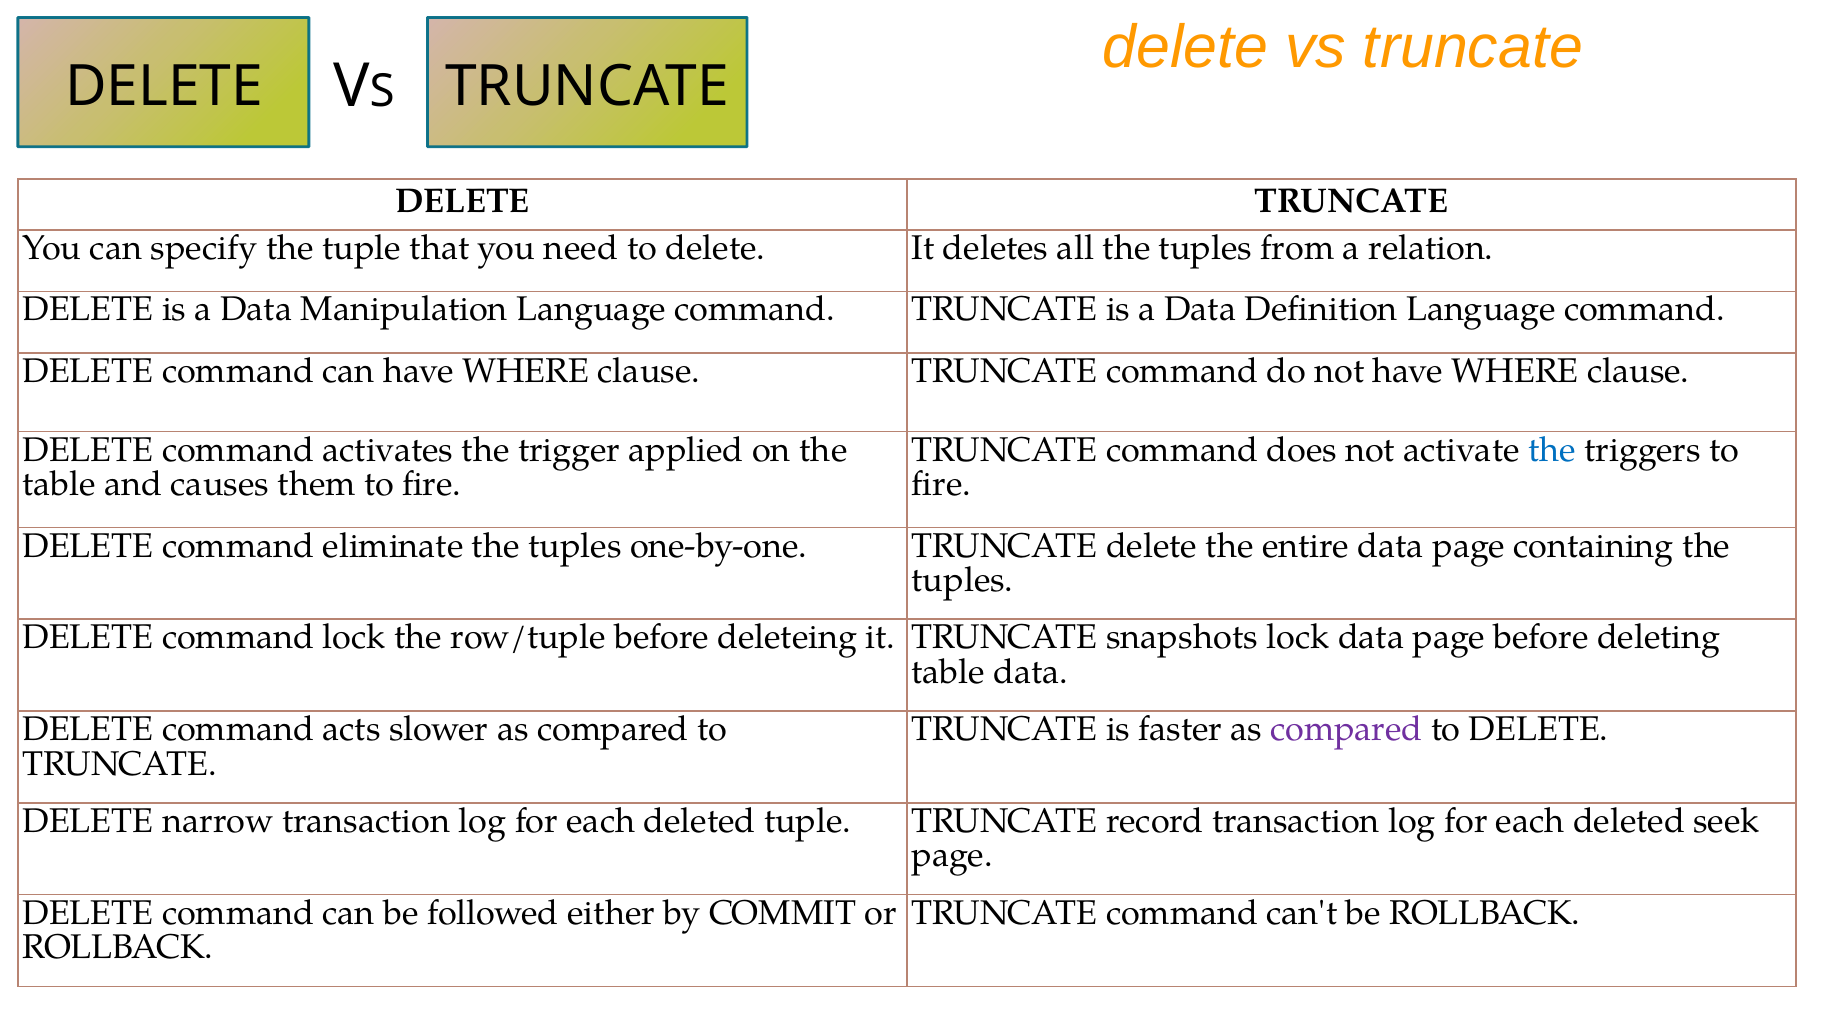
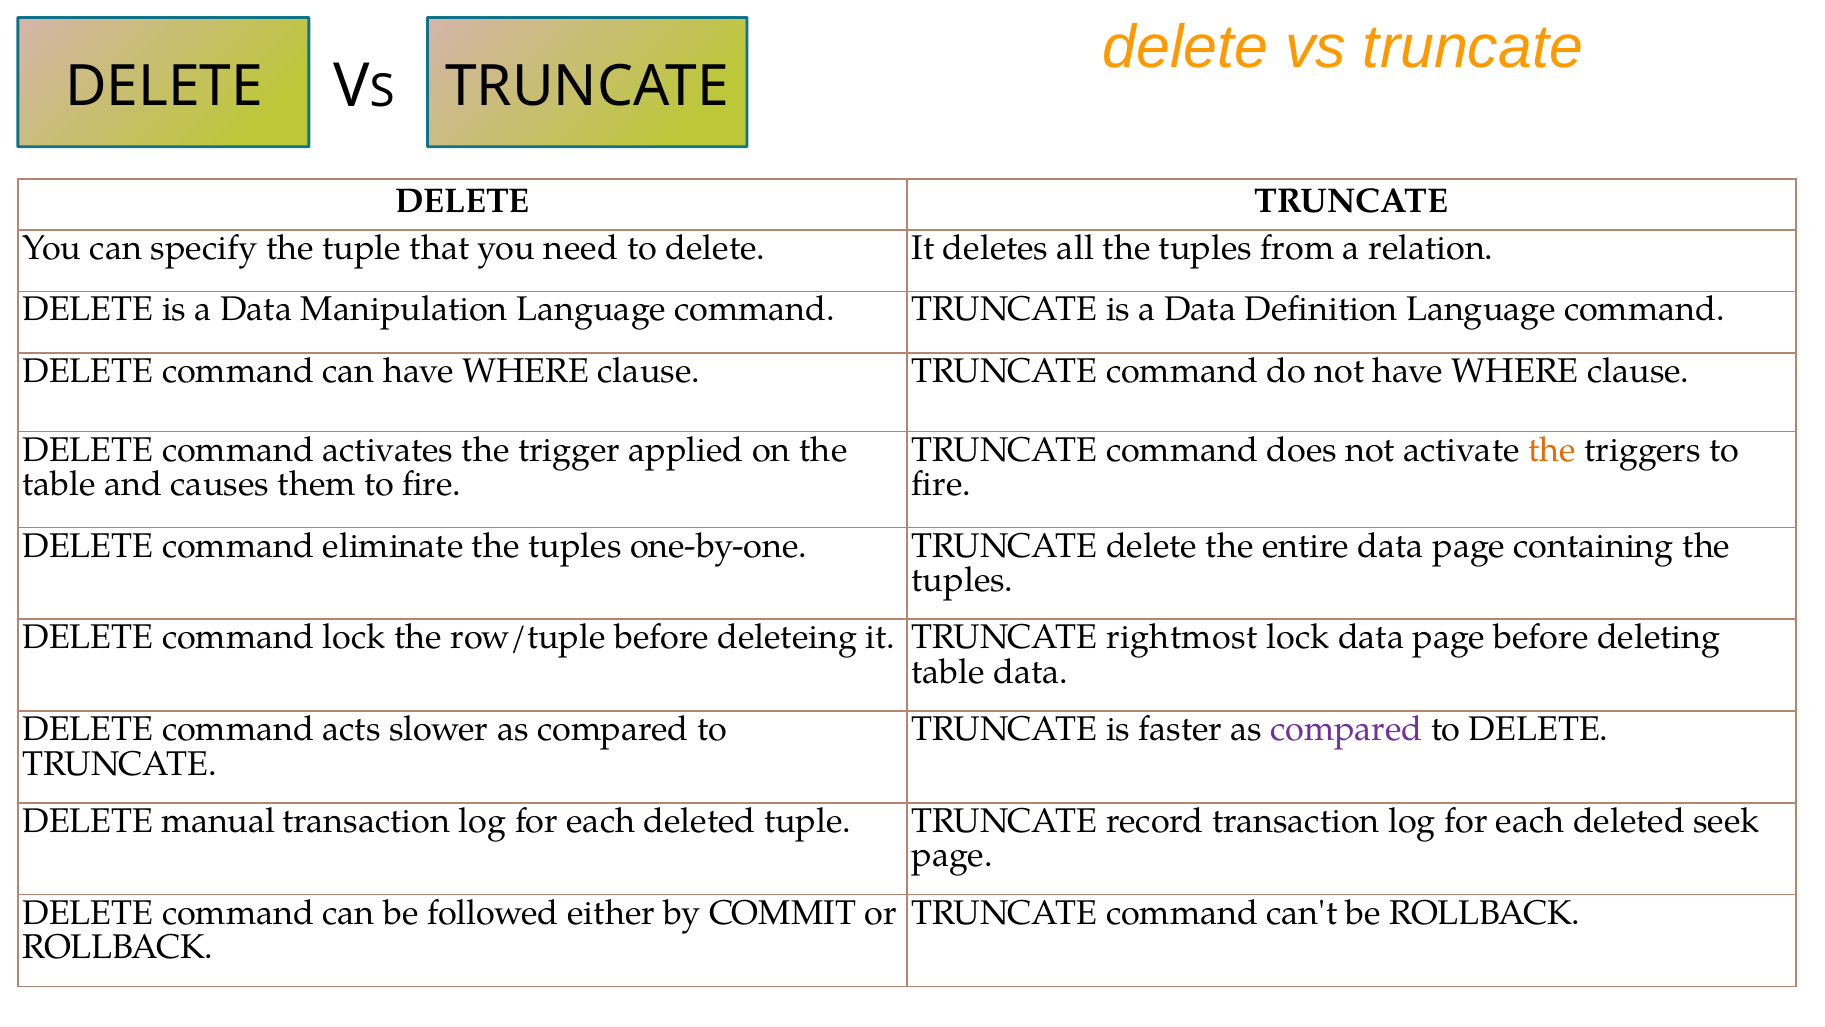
the at (1552, 450) colour: blue -> orange
snapshots: snapshots -> rightmost
narrow: narrow -> manual
